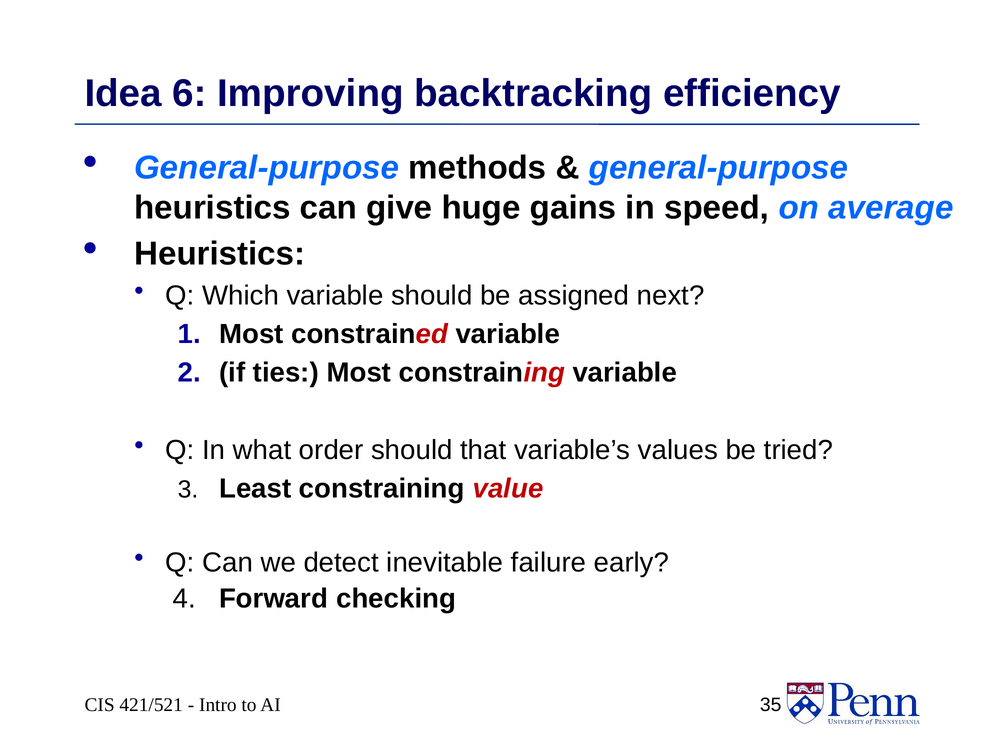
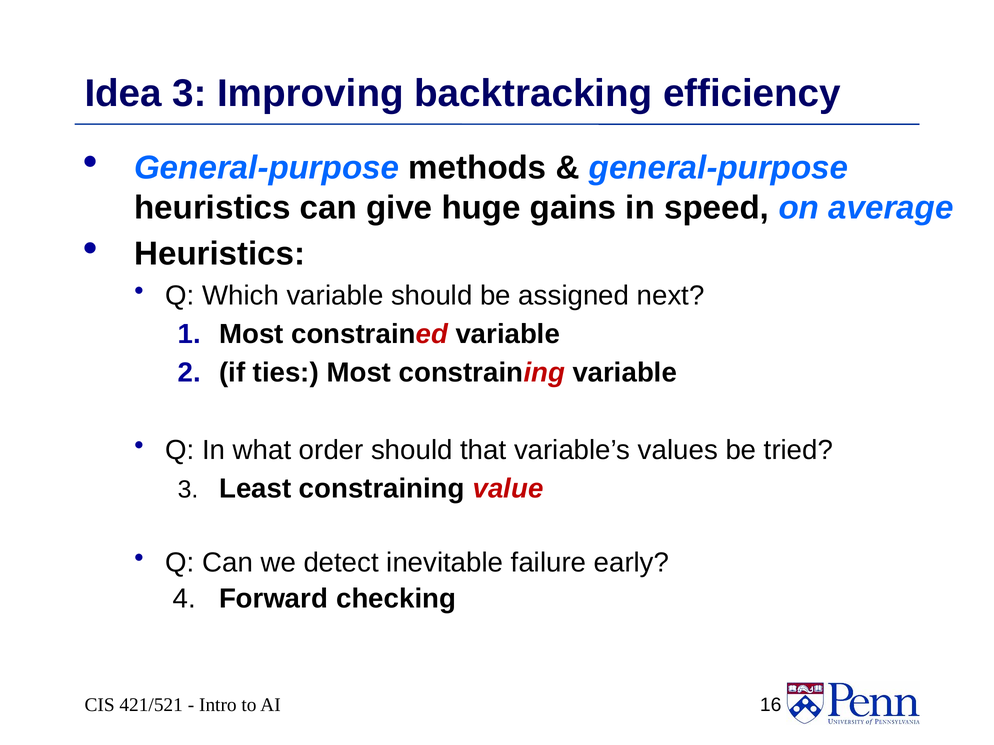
Idea 6: 6 -> 3
35: 35 -> 16
